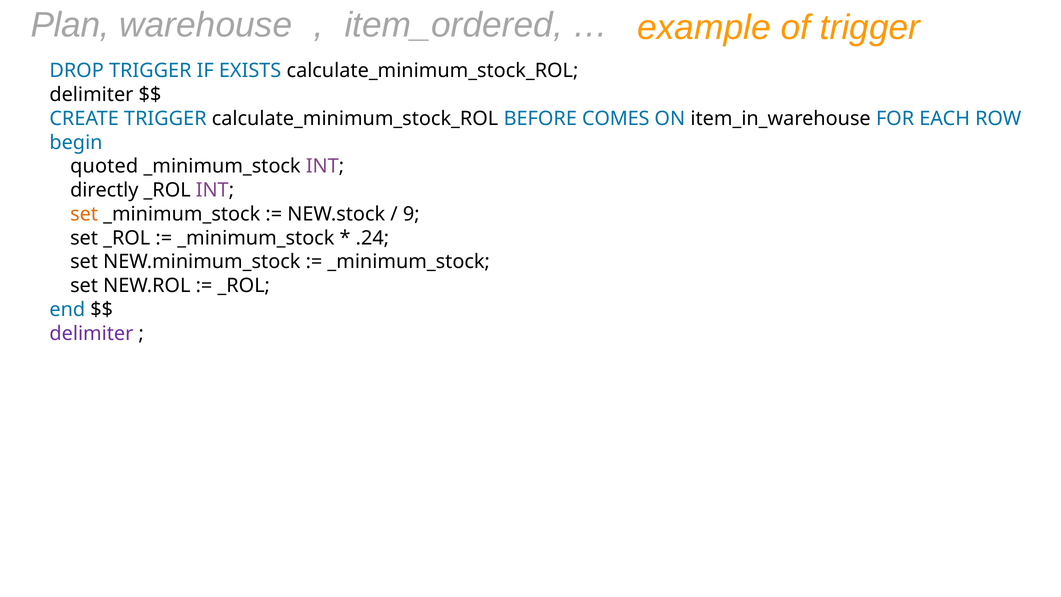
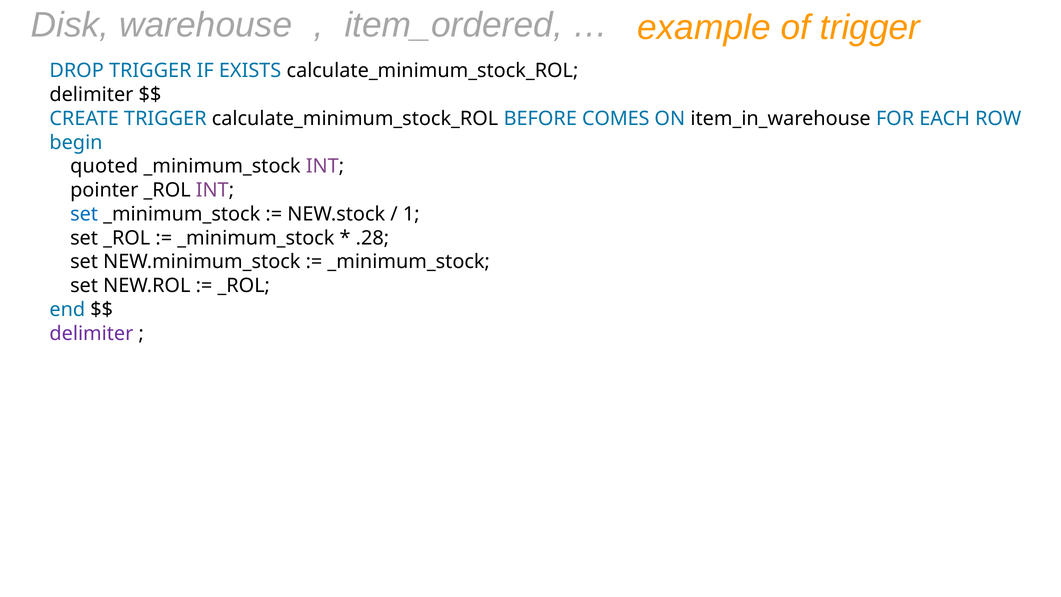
Plan: Plan -> Disk
directly: directly -> pointer
set at (84, 214) colour: orange -> blue
9: 9 -> 1
.24: .24 -> .28
